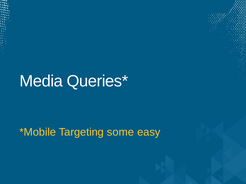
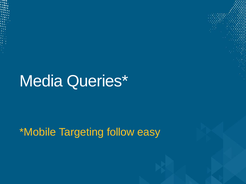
some: some -> follow
